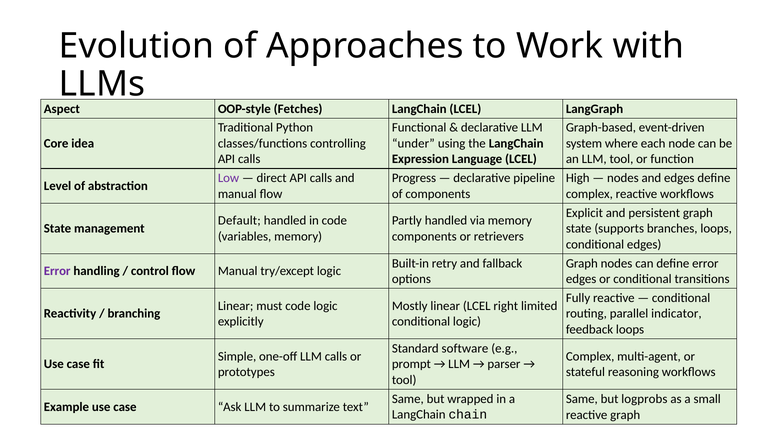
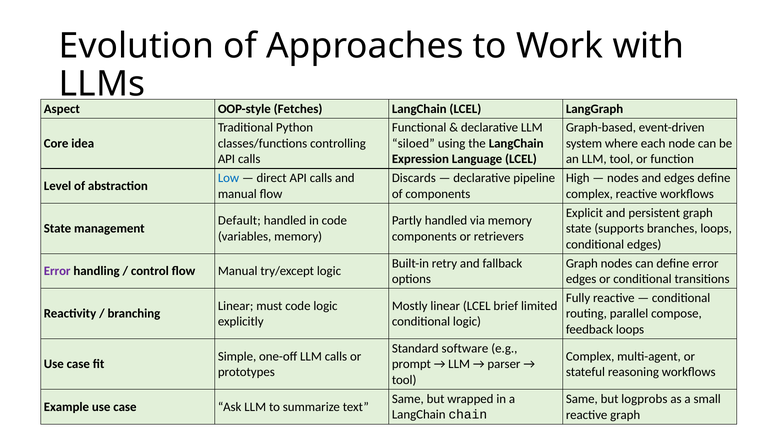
under: under -> siloed
Low colour: purple -> blue
Progress: Progress -> Discards
right: right -> brief
indicator: indicator -> compose
